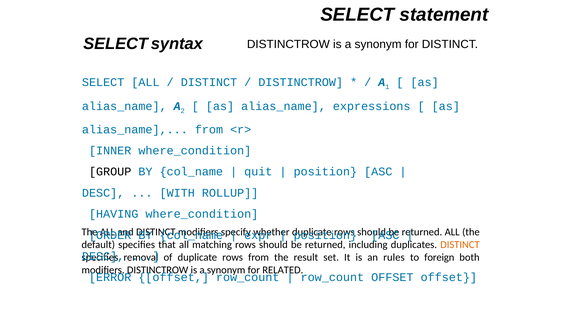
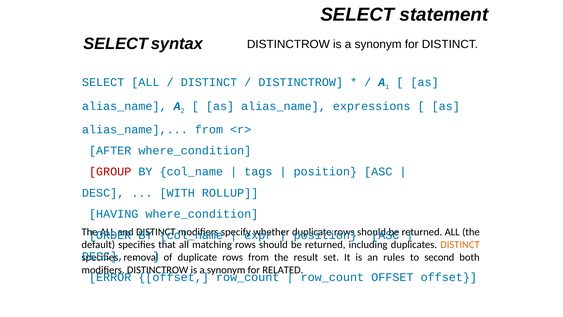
INNER: INNER -> AFTER
GROUP colour: black -> red
quit: quit -> tags
foreign: foreign -> second
